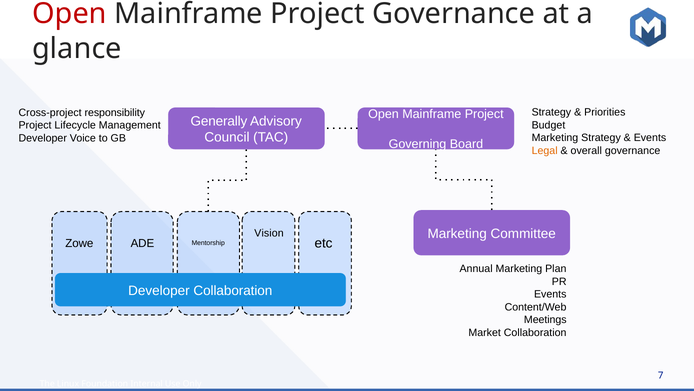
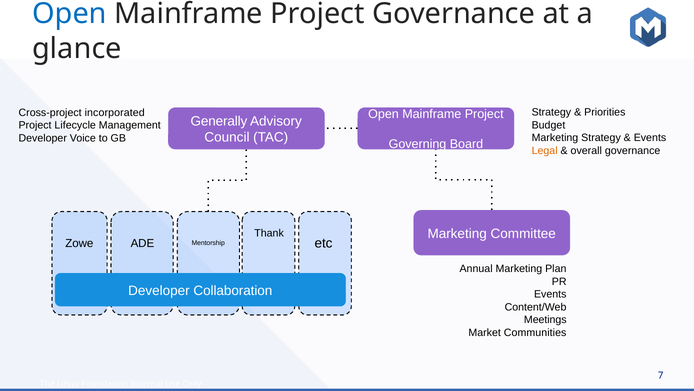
Open at (70, 14) colour: red -> blue
responsibility: responsibility -> incorporated
Vision: Vision -> Thank
Market Collaboration: Collaboration -> Communities
